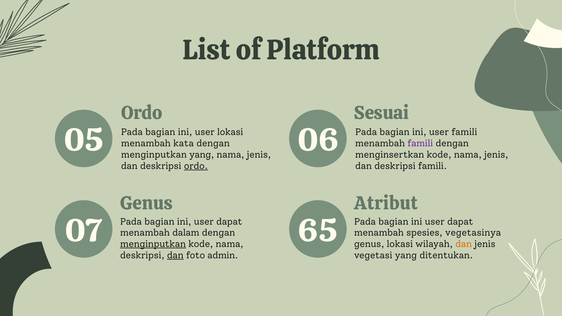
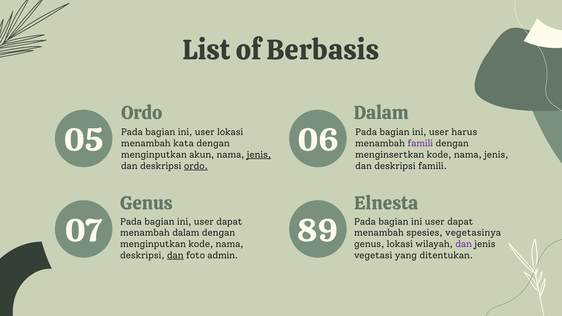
Platform: Platform -> Berbasis
Sesuai at (381, 113): Sesuai -> Dalam
user famili: famili -> harus
menginputkan yang: yang -> akun
jenis at (259, 155) underline: none -> present
Atribut: Atribut -> Elnesta
65: 65 -> 89
menginputkan at (153, 244) underline: present -> none
dan at (464, 244) colour: orange -> purple
